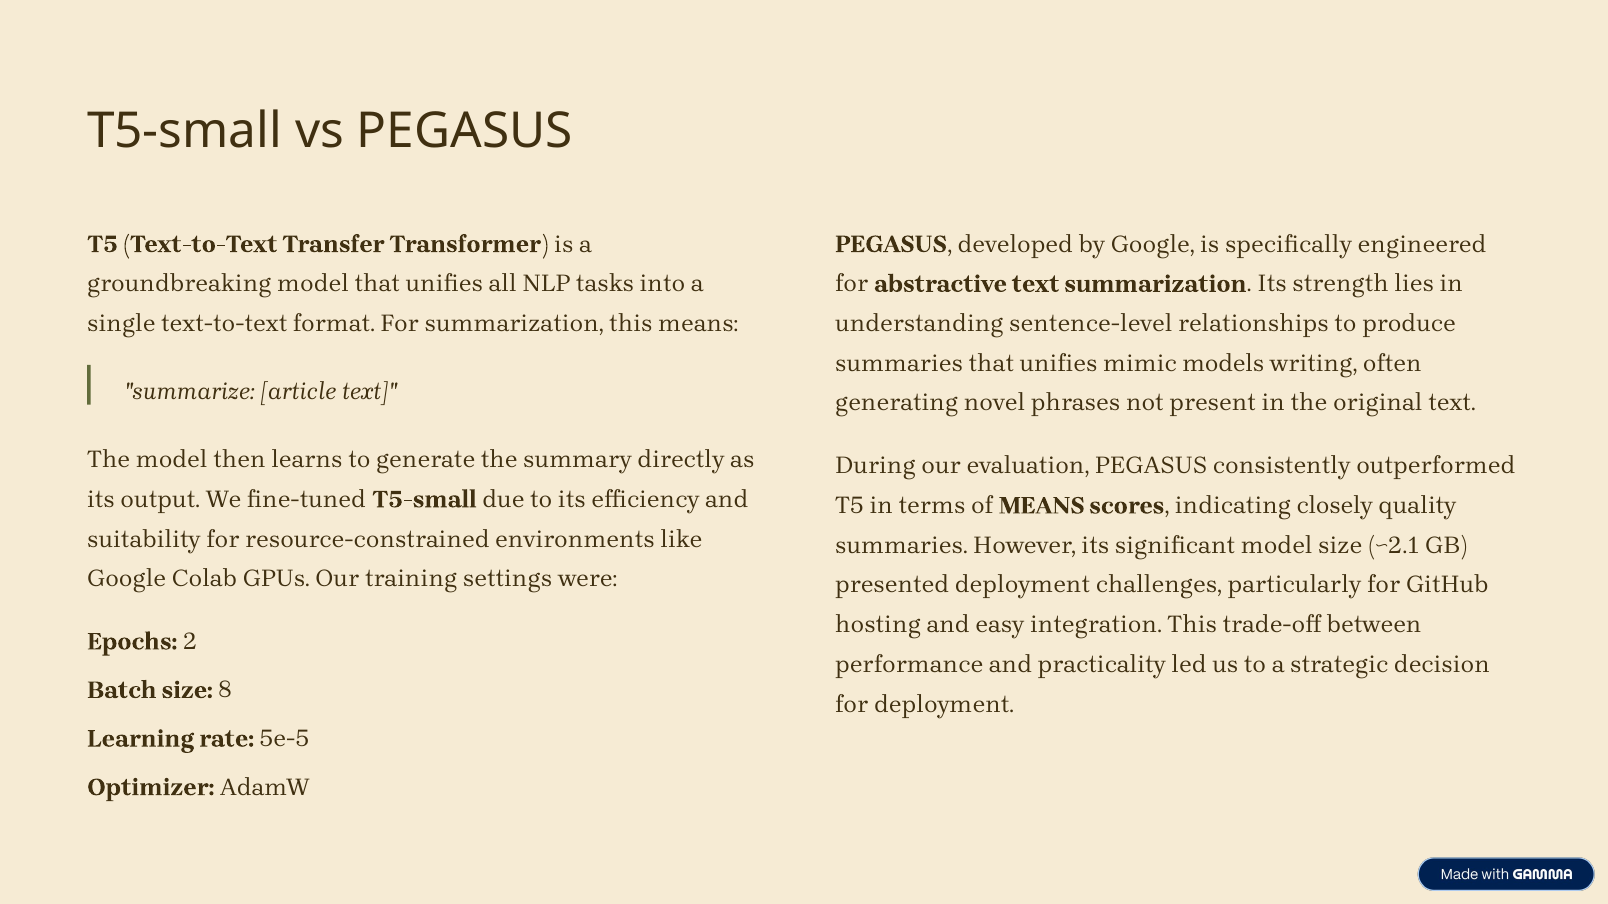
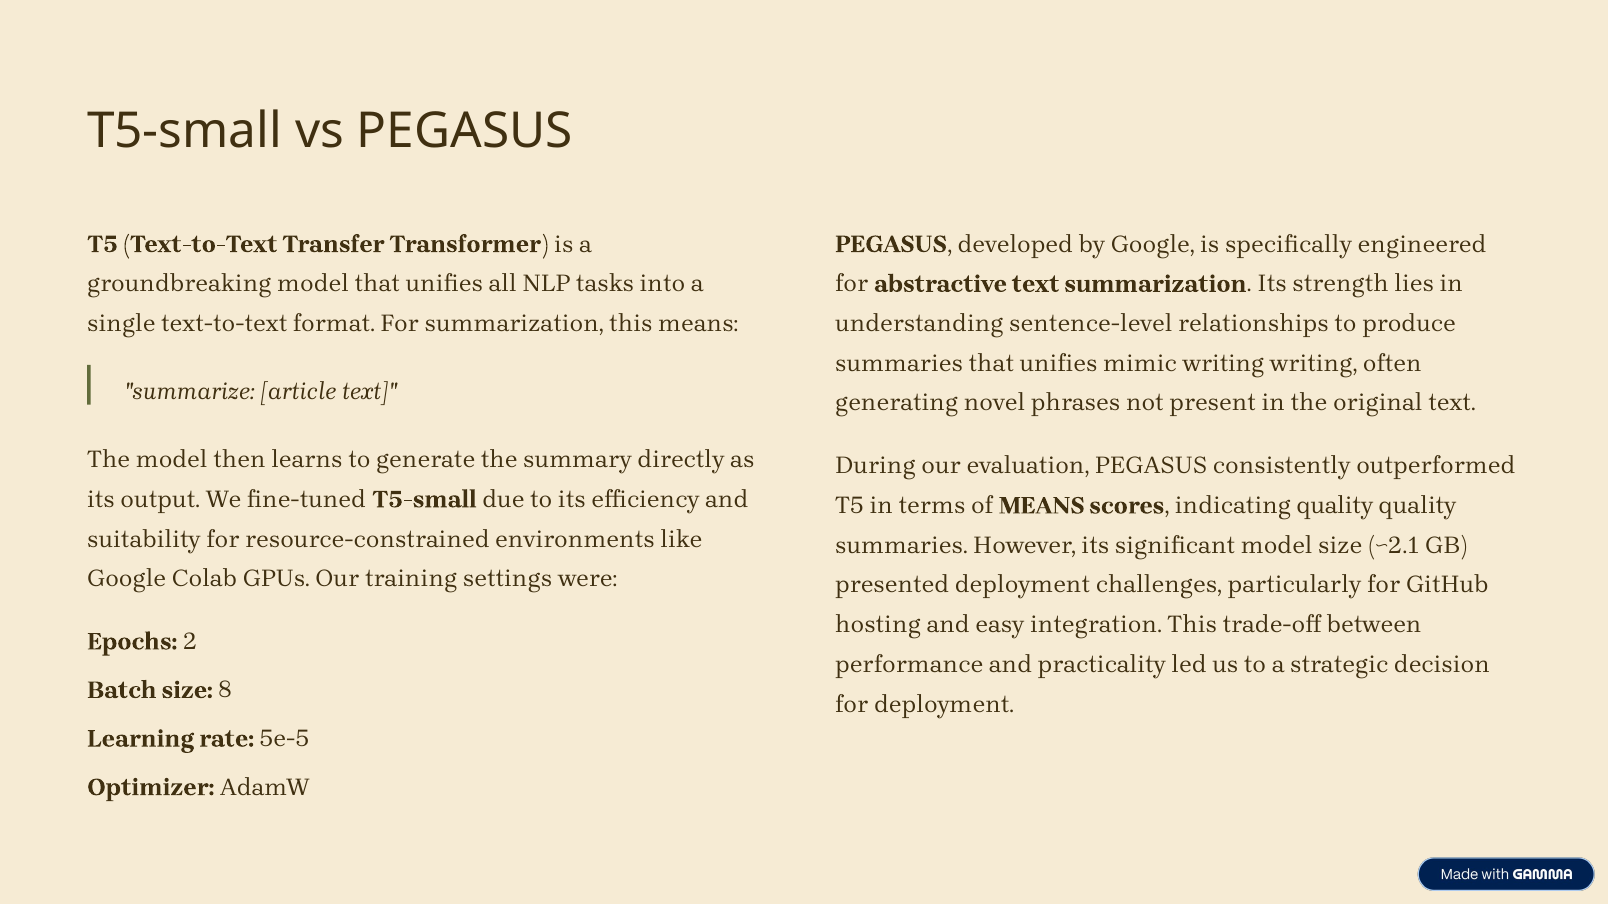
mimic models: models -> writing
indicating closely: closely -> quality
